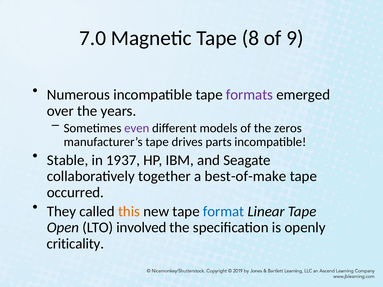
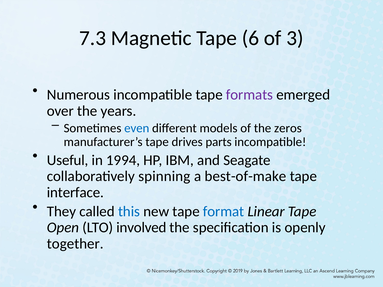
7.0: 7.0 -> 7.3
8: 8 -> 6
9: 9 -> 3
even colour: purple -> blue
Stable: Stable -> Useful
1937: 1937 -> 1994
together: together -> spinning
occurred: occurred -> interface
this colour: orange -> blue
criticality: criticality -> together
